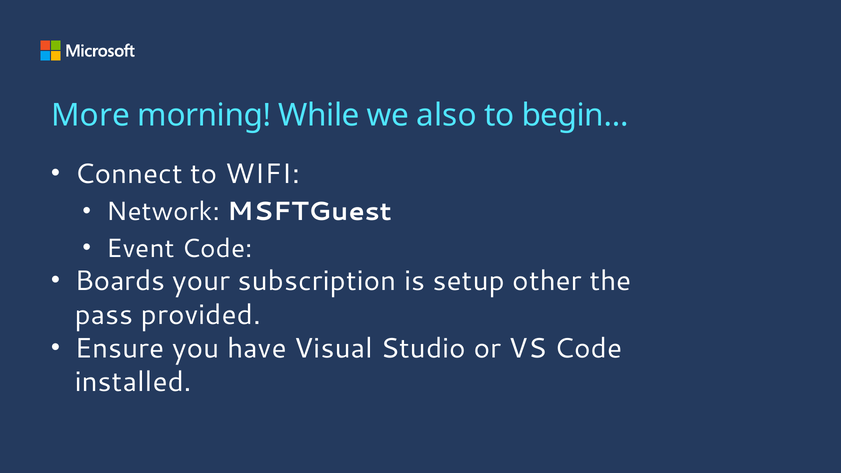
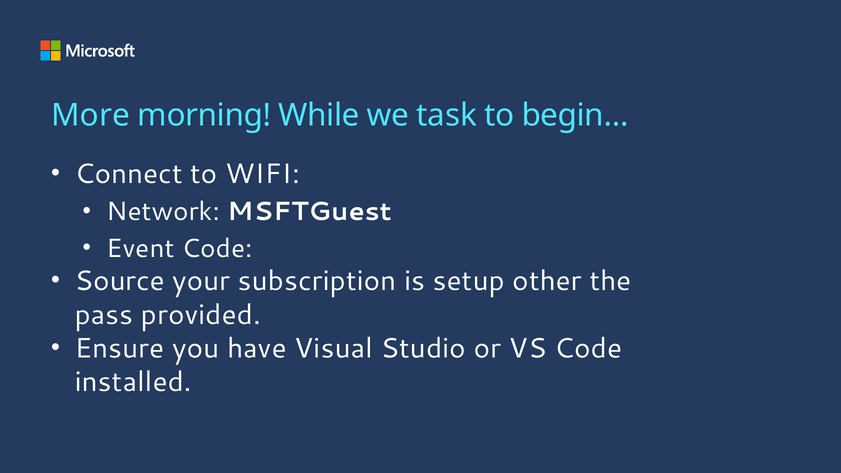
also: also -> task
Boards: Boards -> Source
